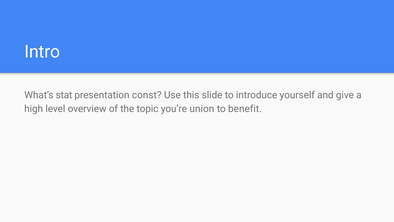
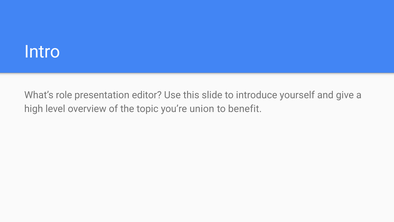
stat: stat -> role
const: const -> editor
